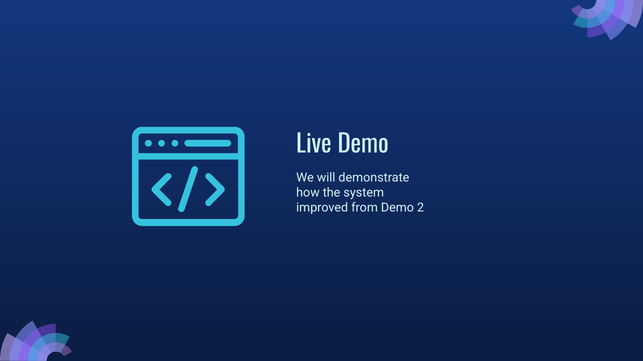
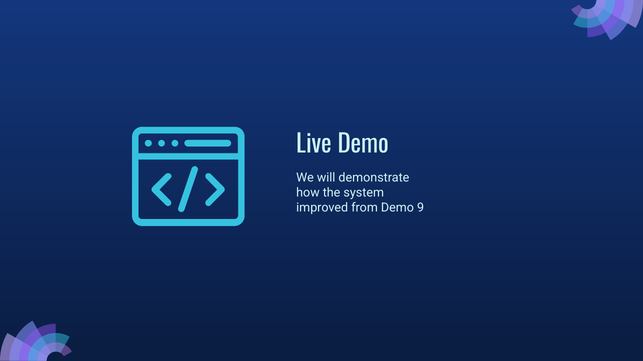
2: 2 -> 9
